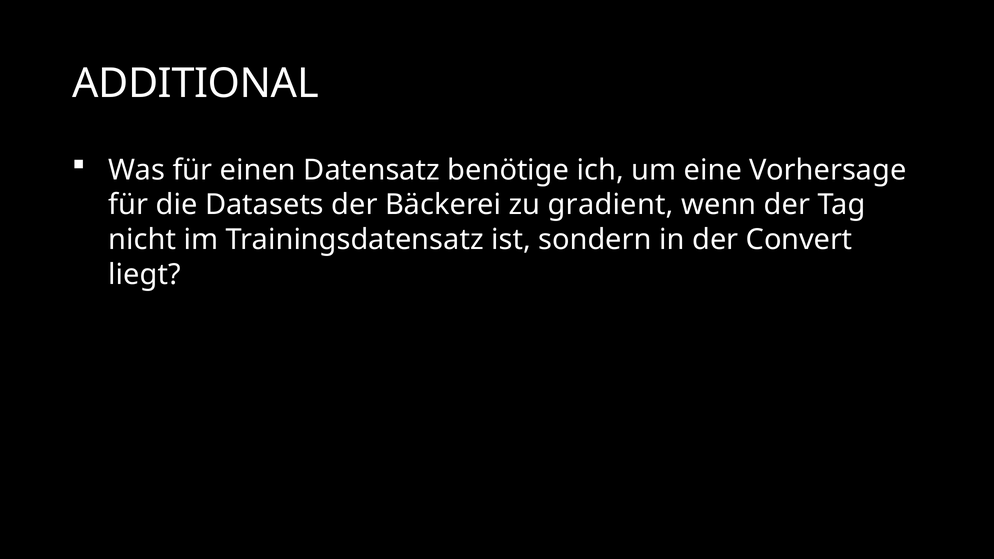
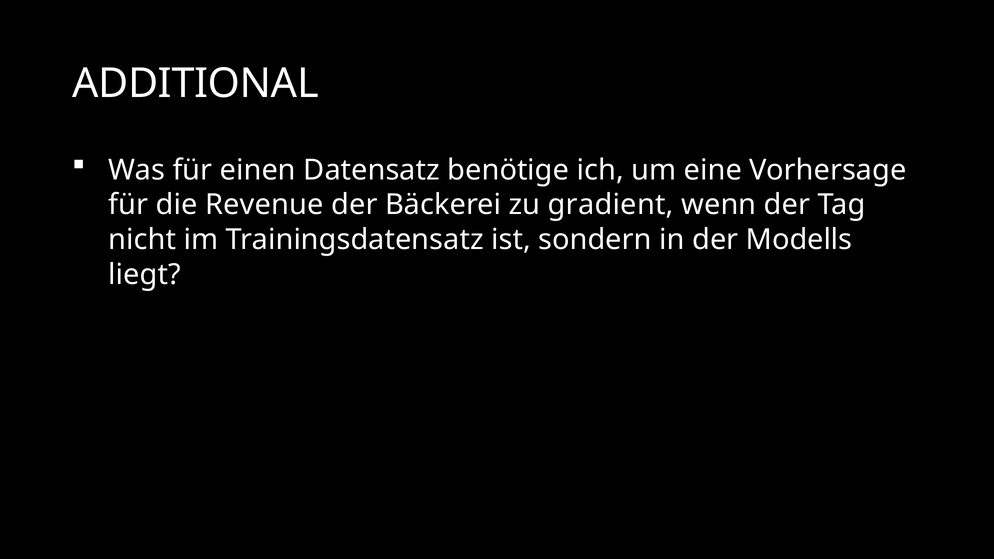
Datasets: Datasets -> Revenue
Convert: Convert -> Modells
